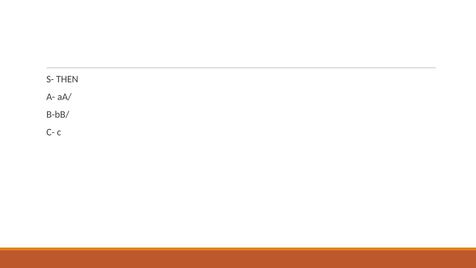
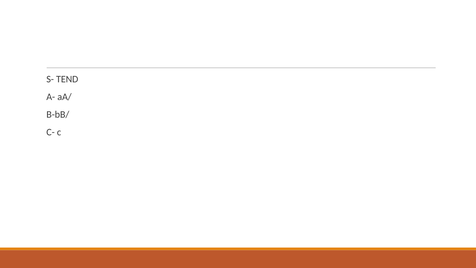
THEN: THEN -> TEND
